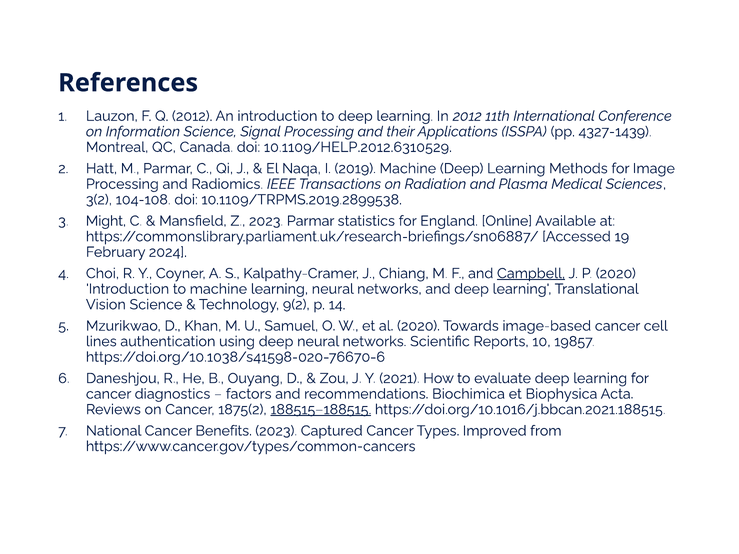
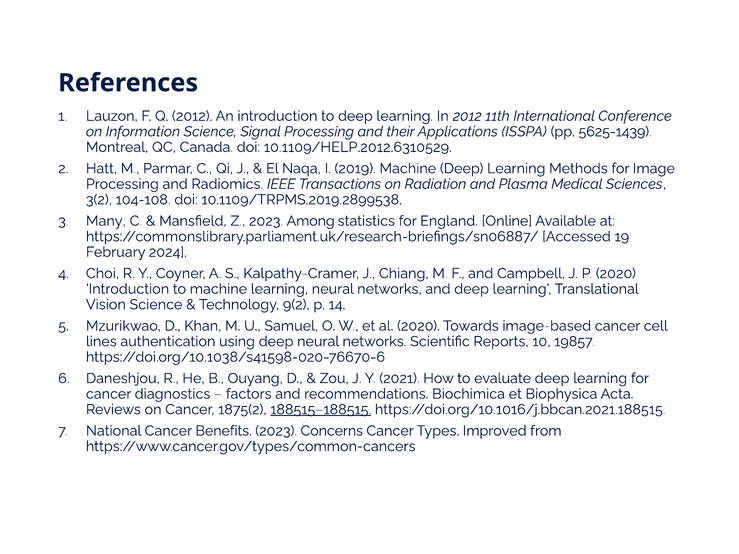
4327-1439: 4327-1439 -> 5625-1439
Might: Might -> Many
2023 Parmar: Parmar -> Among
Campbell underline: present -> none
Captured: Captured -> Concerns
